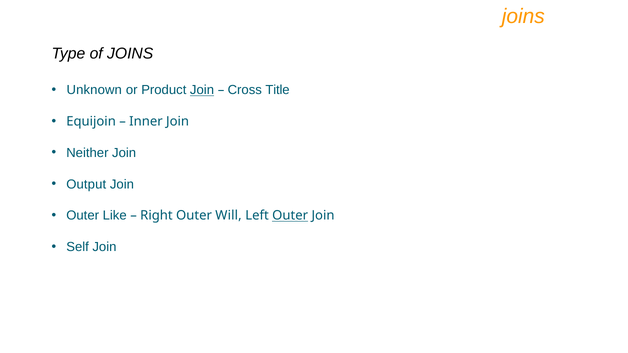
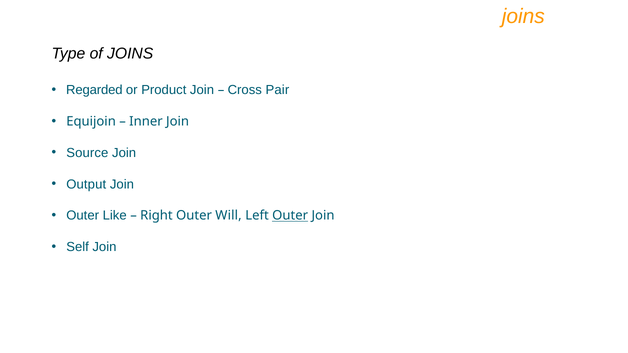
Unknown: Unknown -> Regarded
Join at (202, 90) underline: present -> none
Title: Title -> Pair
Neither: Neither -> Source
